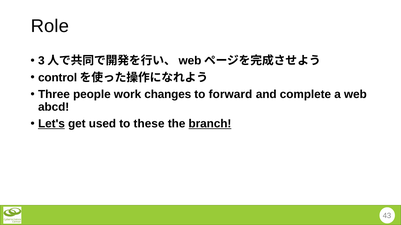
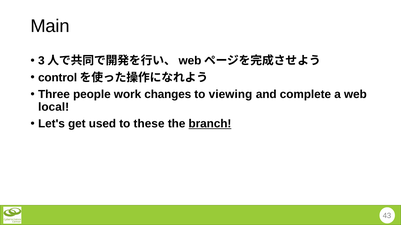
Role: Role -> Main
forward: forward -> viewing
abcd: abcd -> local
Let's underline: present -> none
